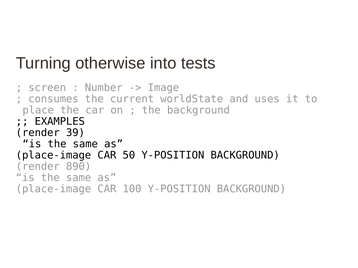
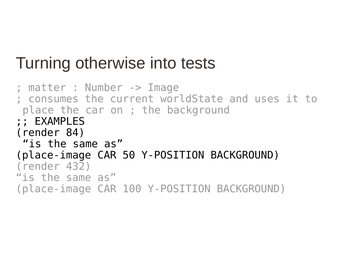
screen: screen -> matter
39: 39 -> 84
890: 890 -> 432
